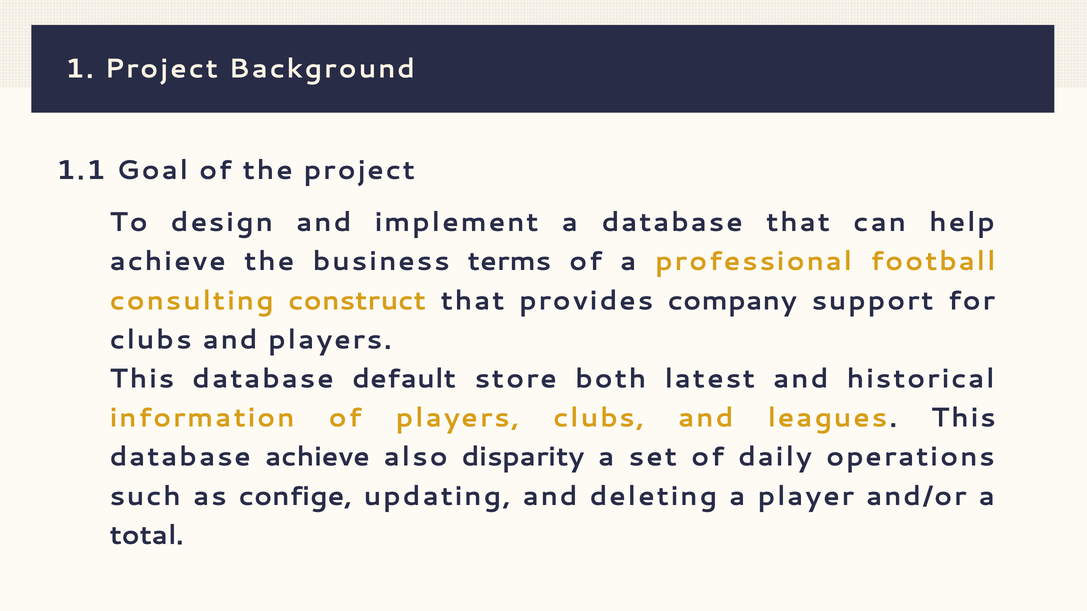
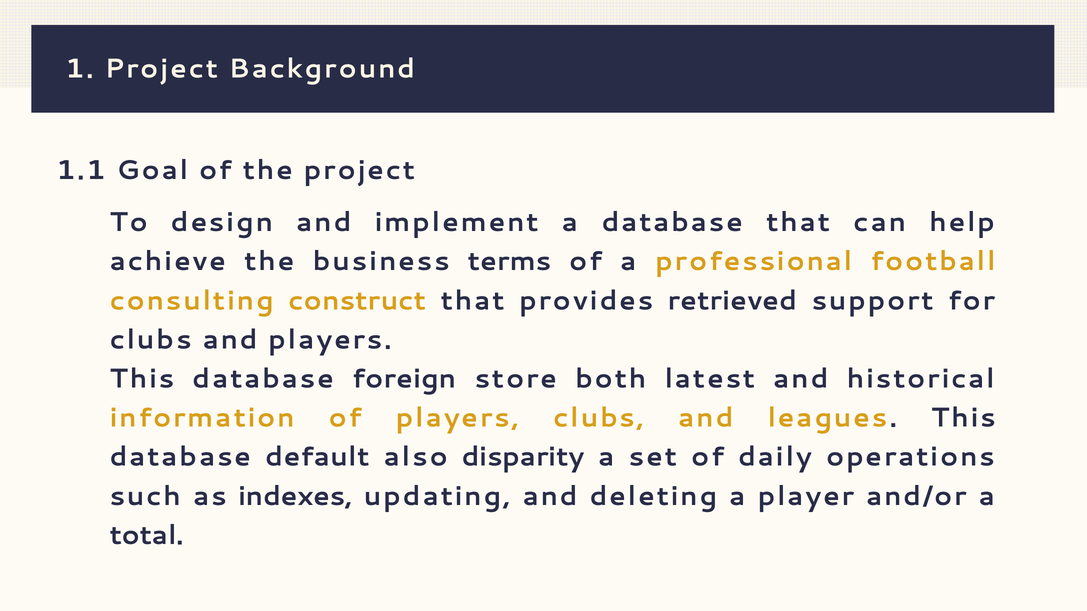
company: company -> retrieved
default: default -> foreign
database achieve: achieve -> default
confige: confige -> indexes
